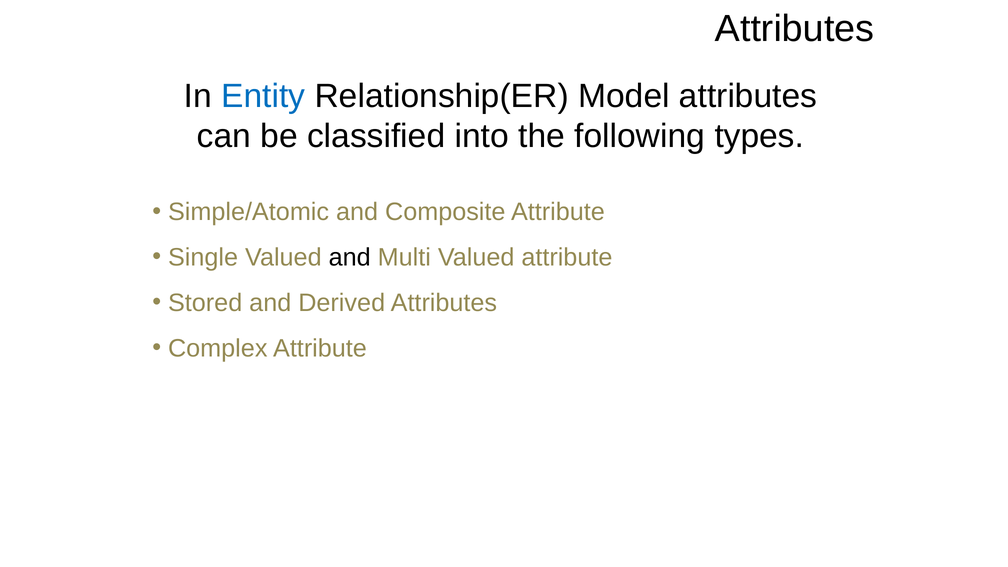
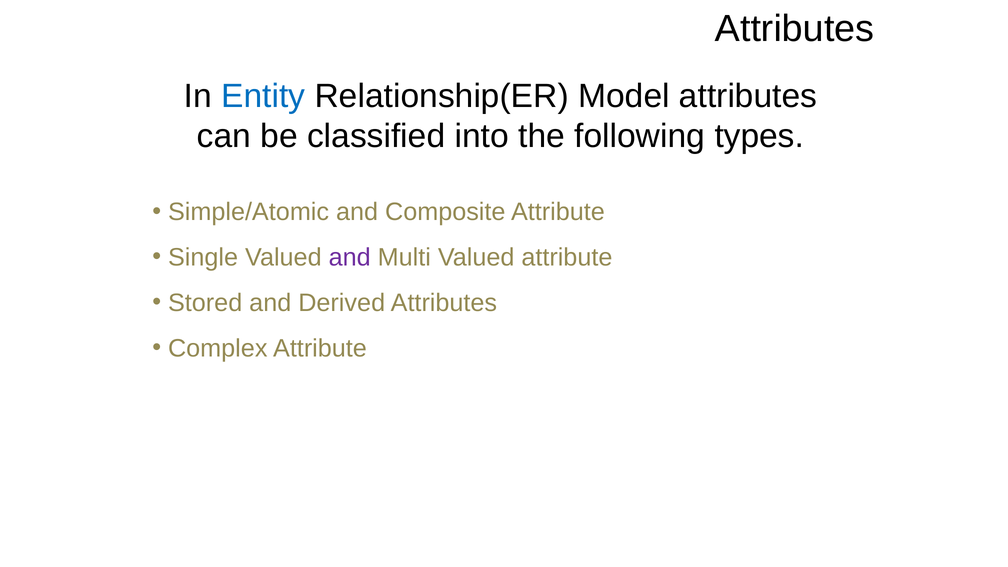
and at (350, 258) colour: black -> purple
